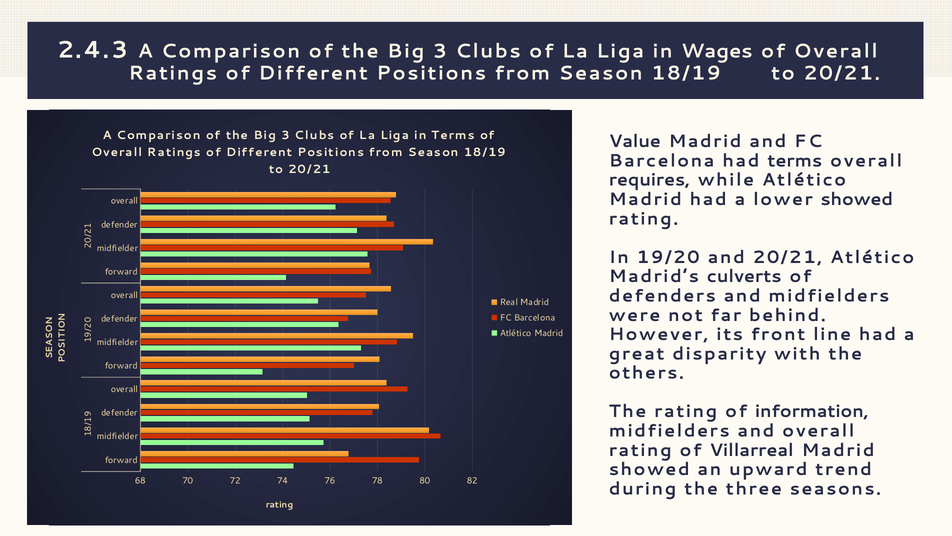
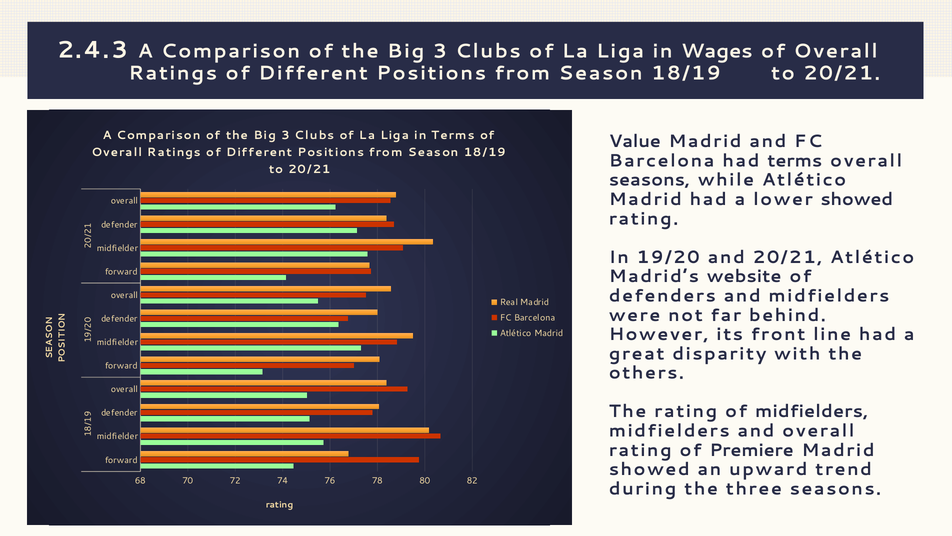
requires at (649, 180): requires -> seasons
culverts: culverts -> website
of information: information -> midfielders
Villarreal: Villarreal -> Premiere
